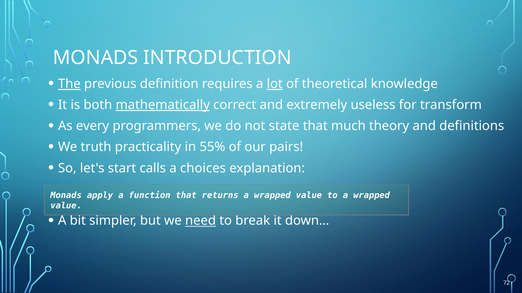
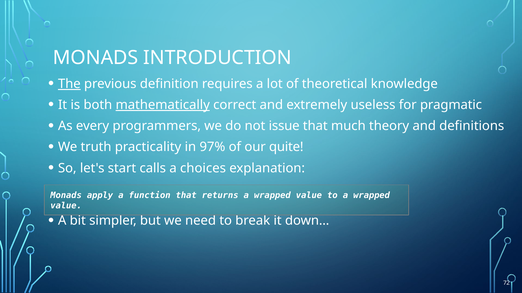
lot underline: present -> none
transform: transform -> pragmatic
state: state -> issue
55%: 55% -> 97%
pairs: pairs -> quite
need underline: present -> none
